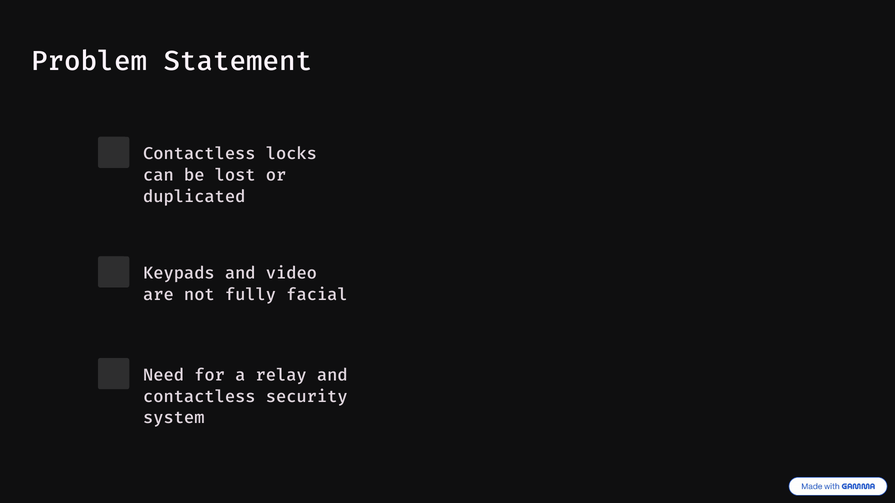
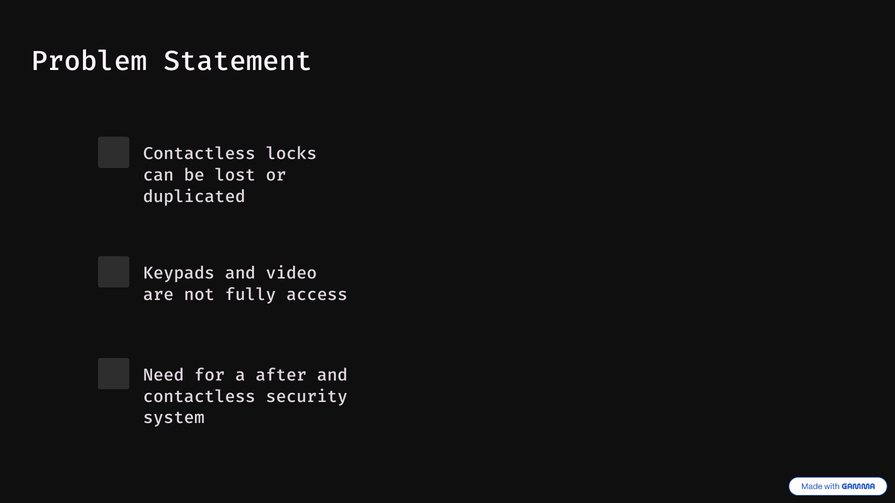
facial: facial -> access
relay: relay -> after
